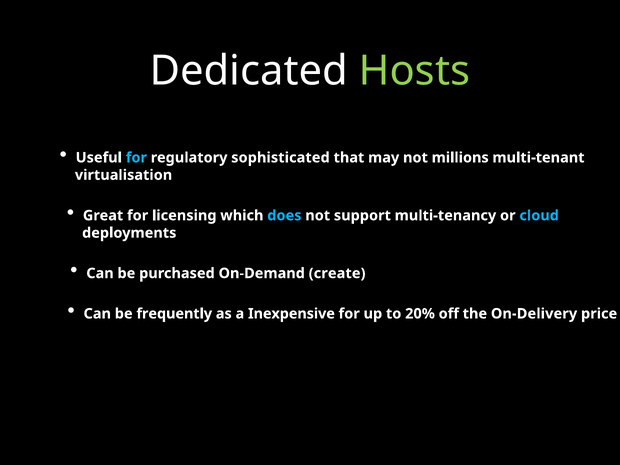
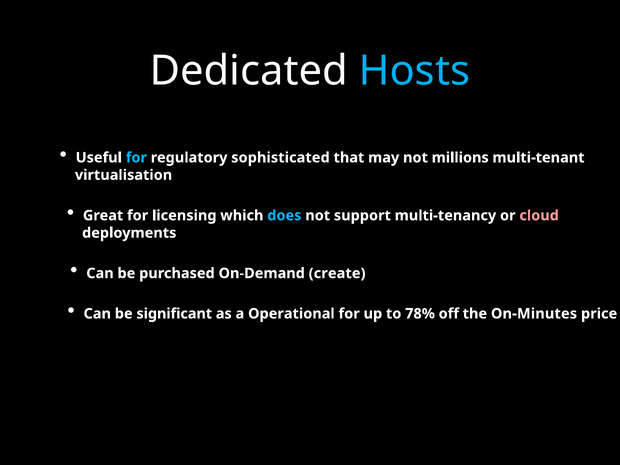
Hosts colour: light green -> light blue
cloud colour: light blue -> pink
frequently: frequently -> significant
Inexpensive: Inexpensive -> Operational
20%: 20% -> 78%
On-Delivery: On-Delivery -> On-Minutes
